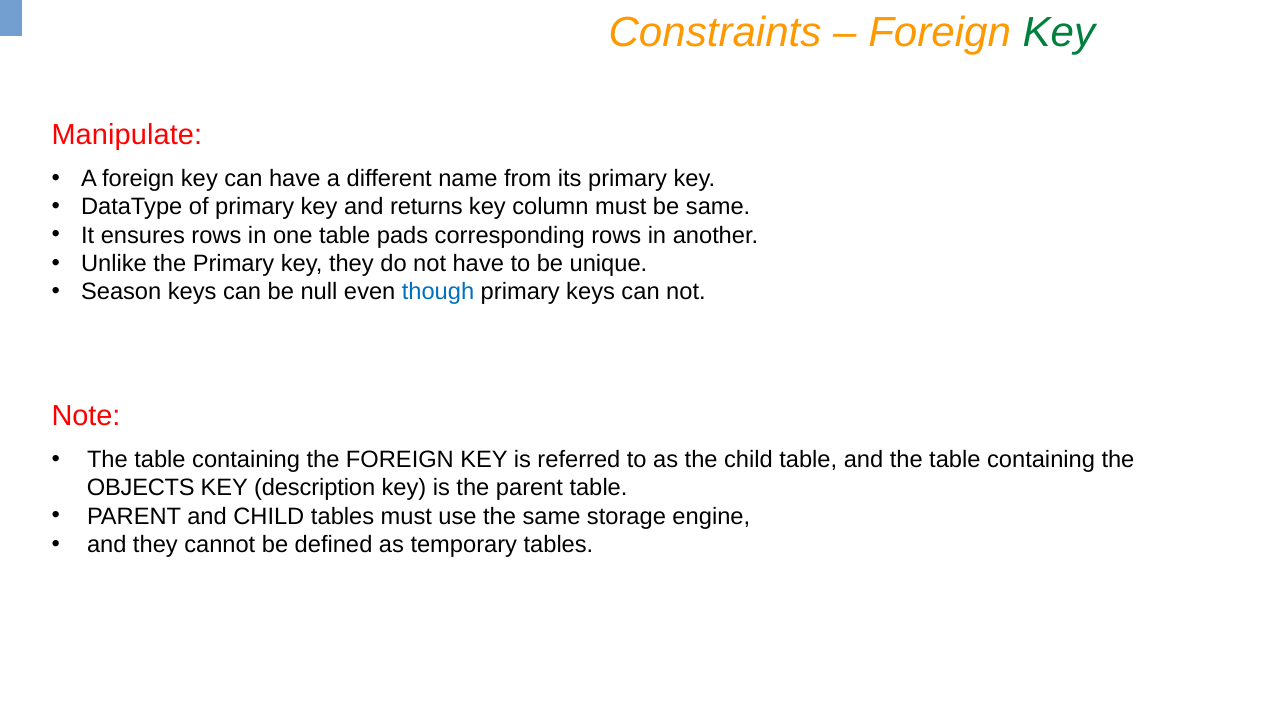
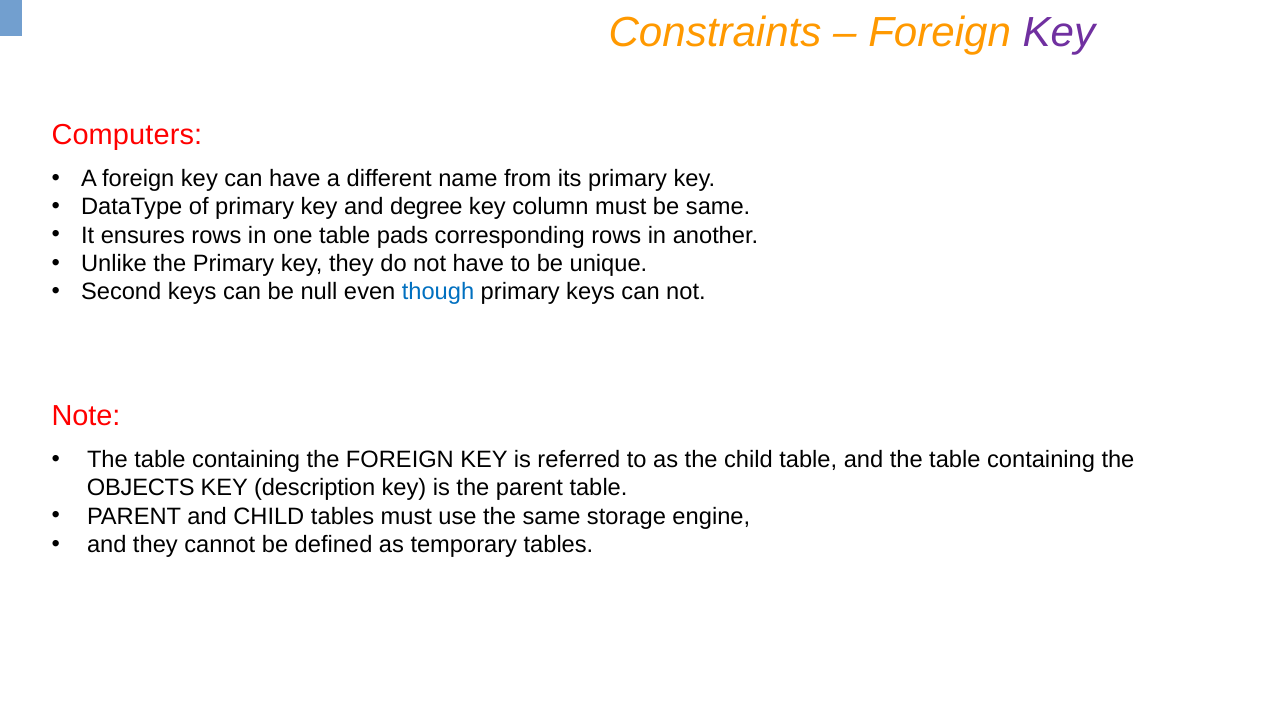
Key at (1059, 33) colour: green -> purple
Manipulate: Manipulate -> Computers
returns: returns -> degree
Season: Season -> Second
